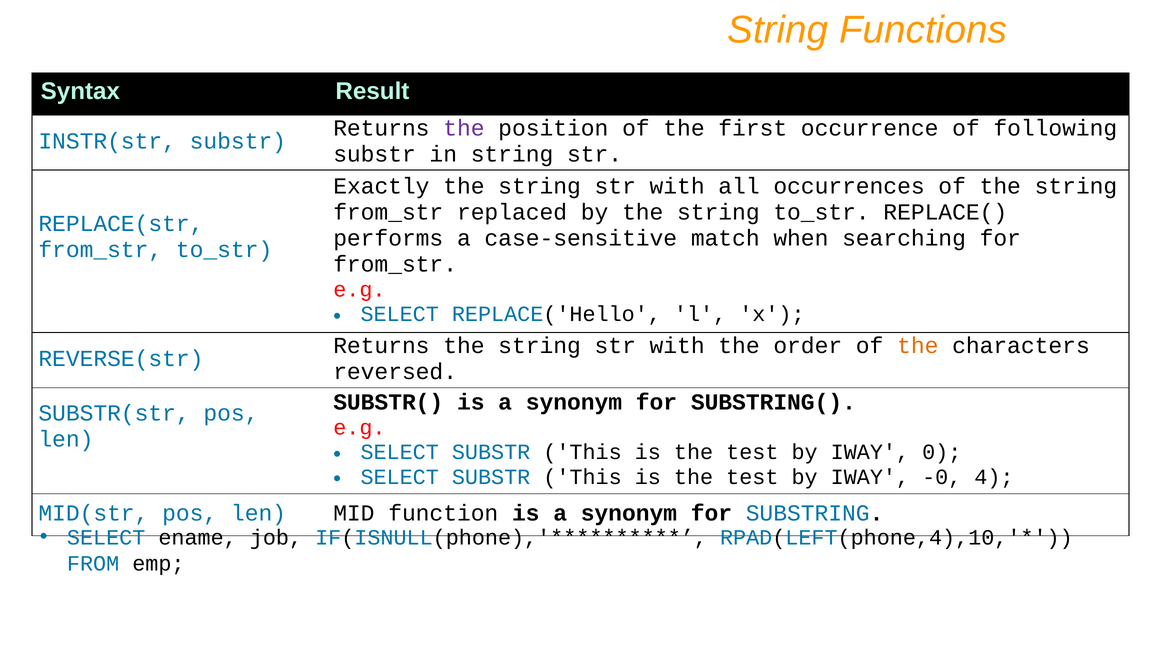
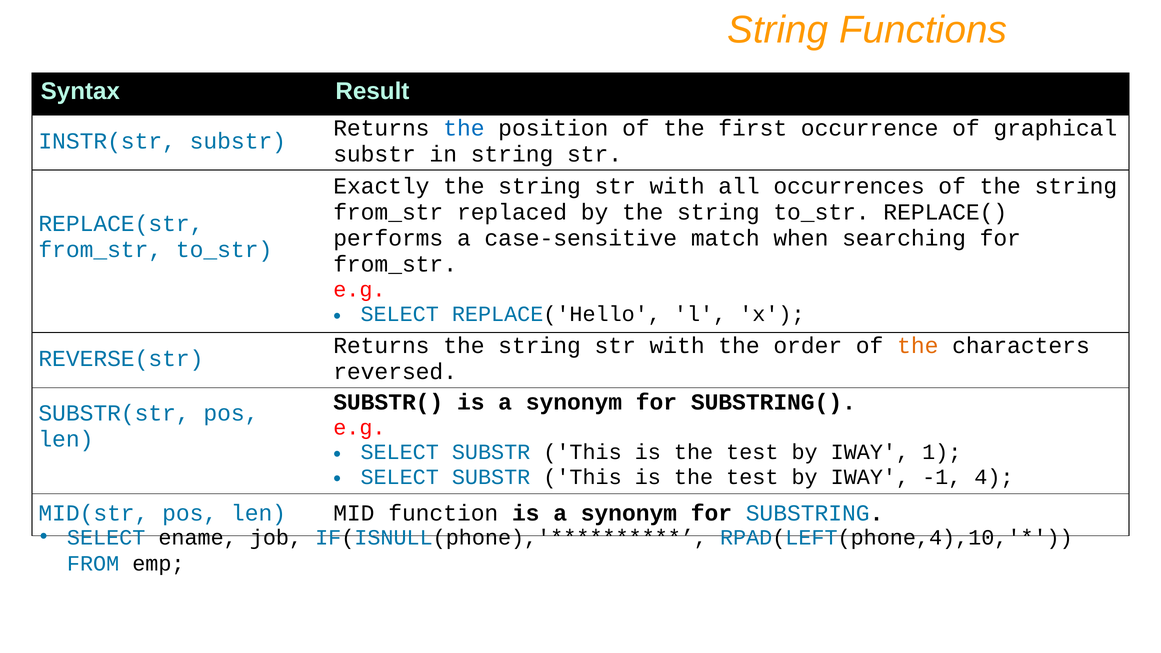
the at (464, 128) colour: purple -> blue
following: following -> graphical
0: 0 -> 1
-0: -0 -> -1
